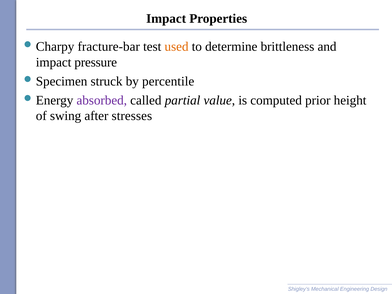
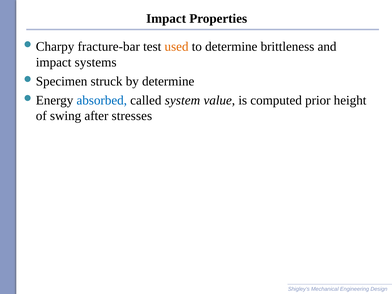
pressure: pressure -> systems
by percentile: percentile -> determine
absorbed colour: purple -> blue
partial: partial -> system
